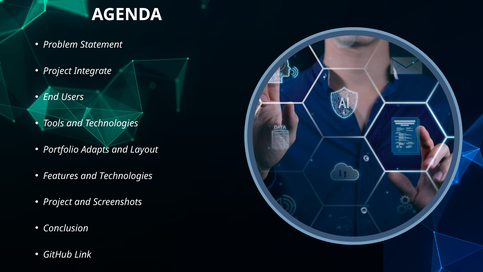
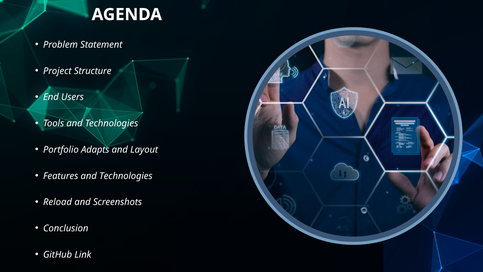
Integrate: Integrate -> Structure
Project at (58, 202): Project -> Reload
